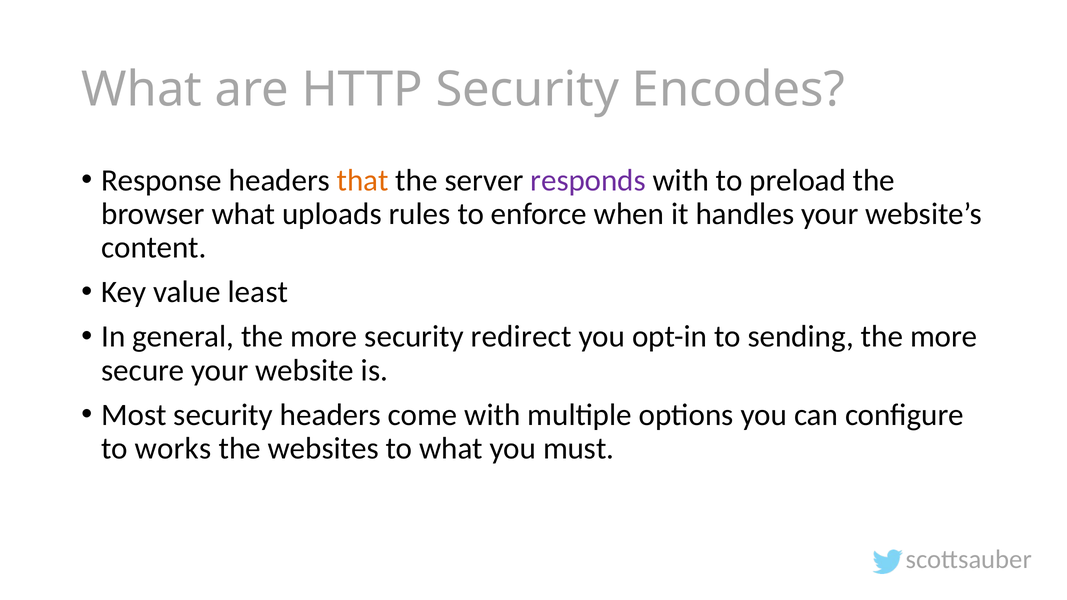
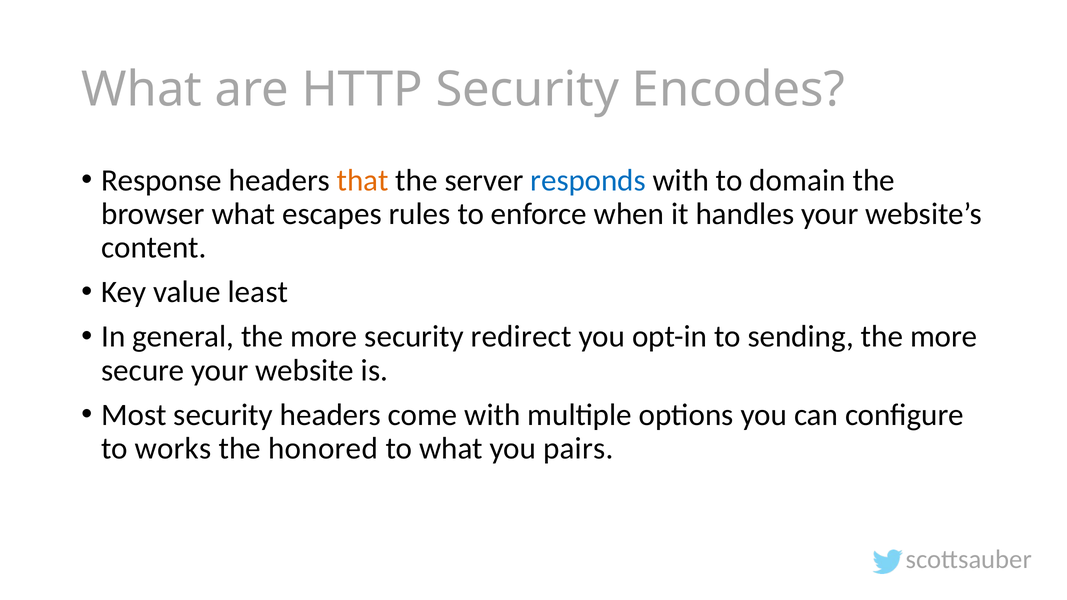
responds colour: purple -> blue
preload: preload -> domain
uploads: uploads -> escapes
websites: websites -> honored
must: must -> pairs
